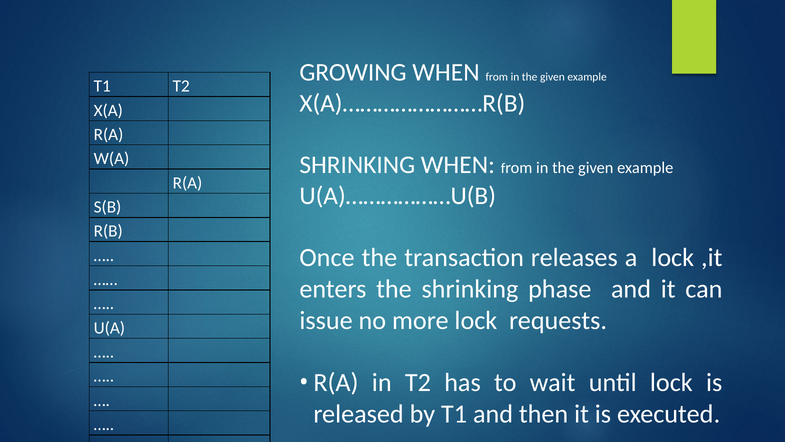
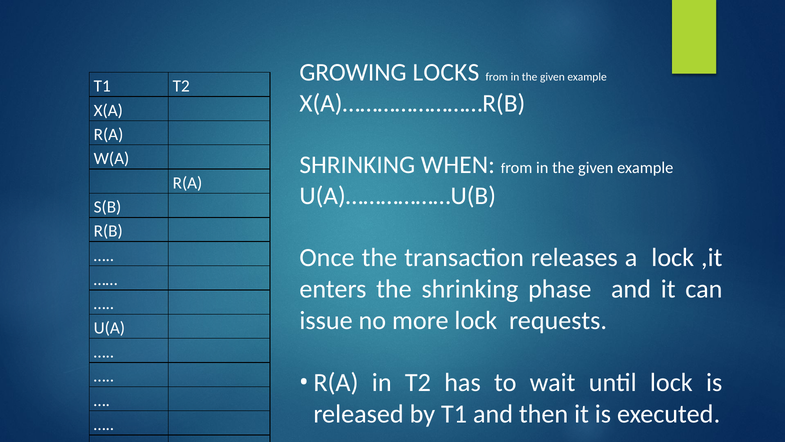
GROWING WHEN: WHEN -> LOCKS
